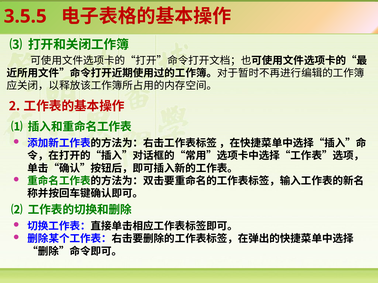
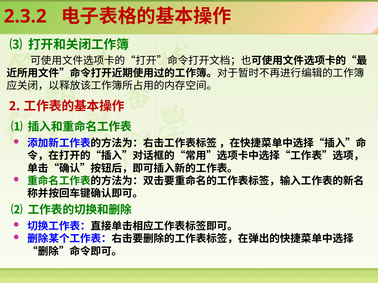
3.5.5: 3.5.5 -> 2.3.2
